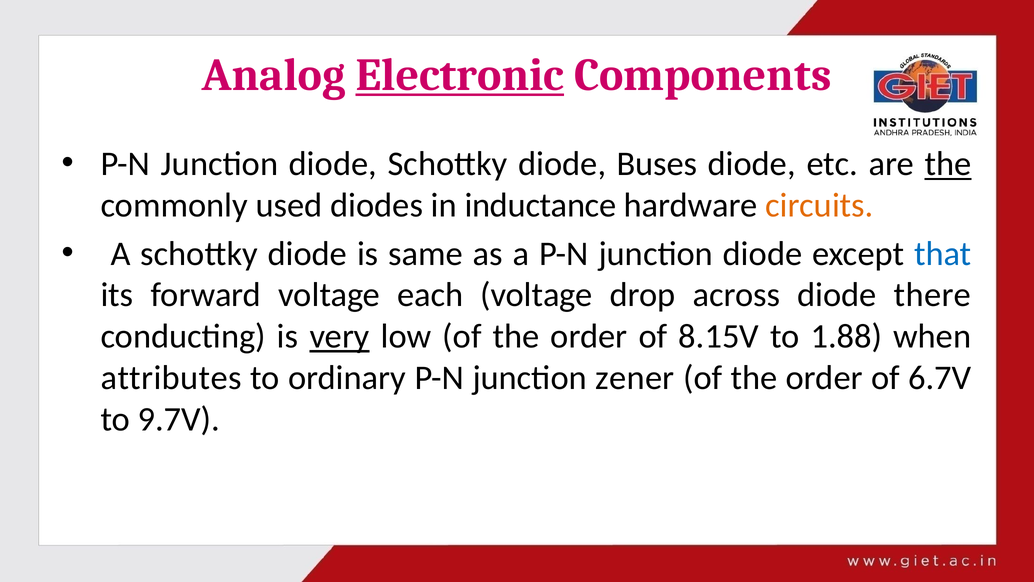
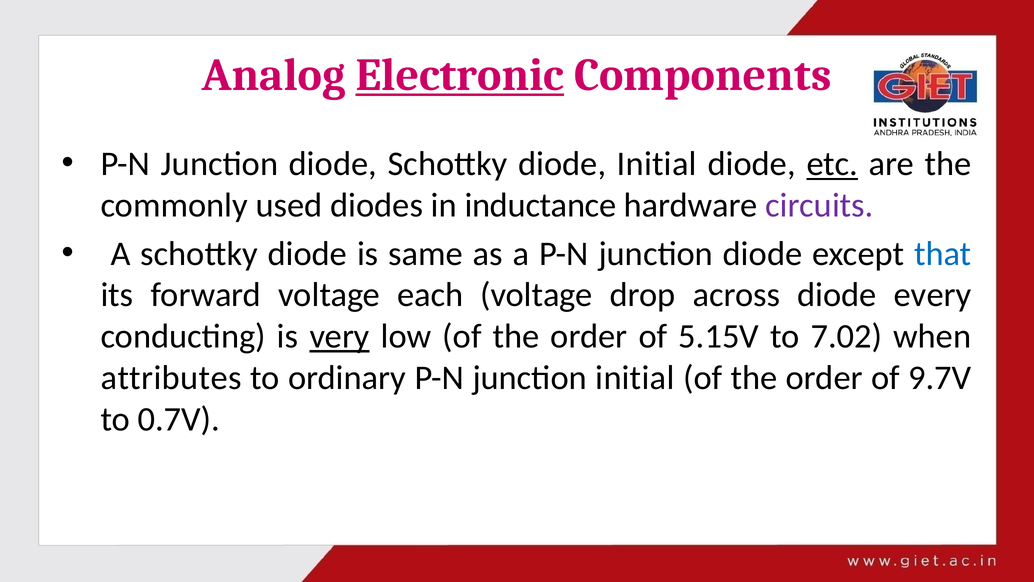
diode Buses: Buses -> Initial
etc underline: none -> present
the at (948, 164) underline: present -> none
circuits colour: orange -> purple
there: there -> every
8.15V: 8.15V -> 5.15V
1.88: 1.88 -> 7.02
junction zener: zener -> initial
6.7V: 6.7V -> 9.7V
9.7V: 9.7V -> 0.7V
